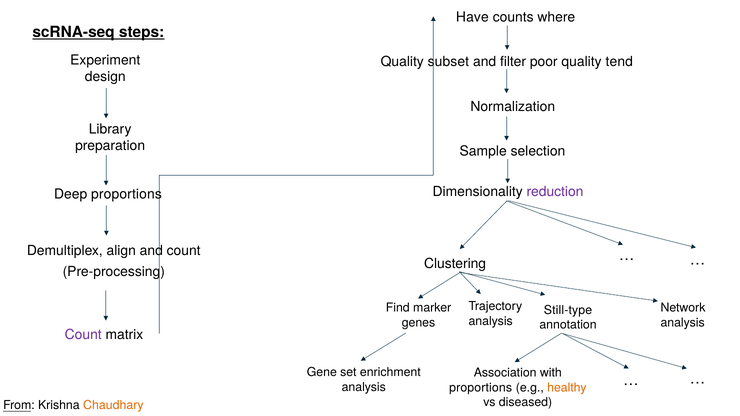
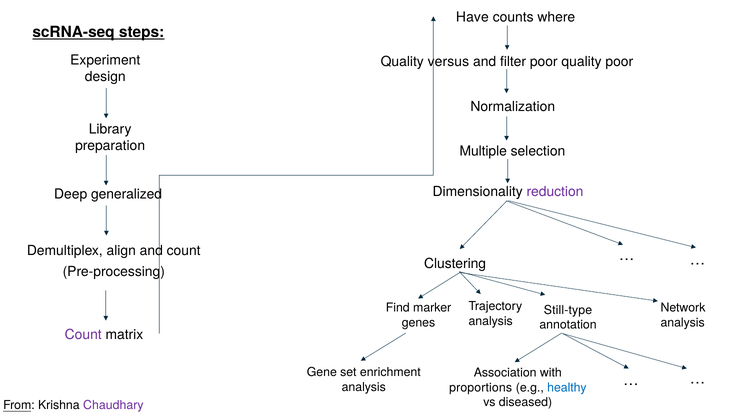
subset: subset -> versus
quality tend: tend -> poor
Sample: Sample -> Multiple
Deep proportions: proportions -> generalized
healthy colour: orange -> blue
Chaudhary colour: orange -> purple
